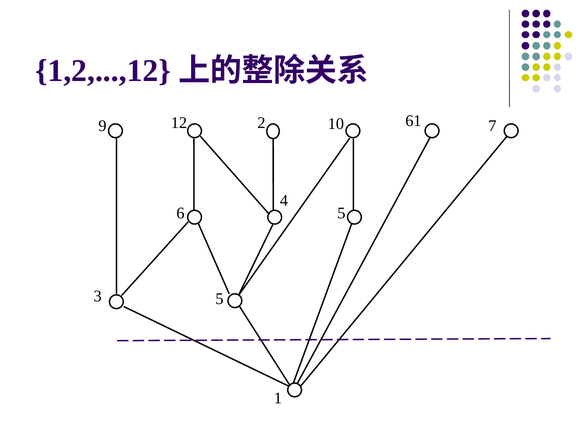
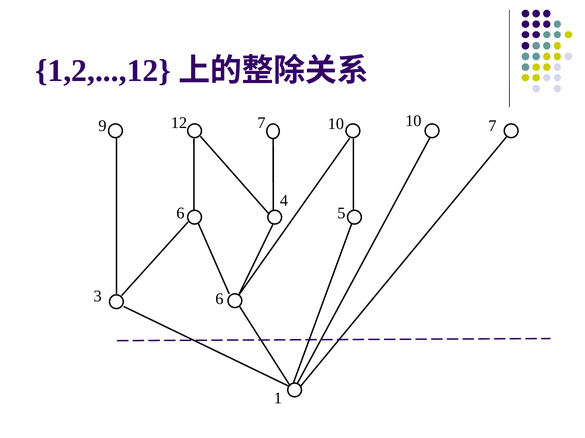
12 2: 2 -> 7
10 61: 61 -> 10
3 5: 5 -> 6
